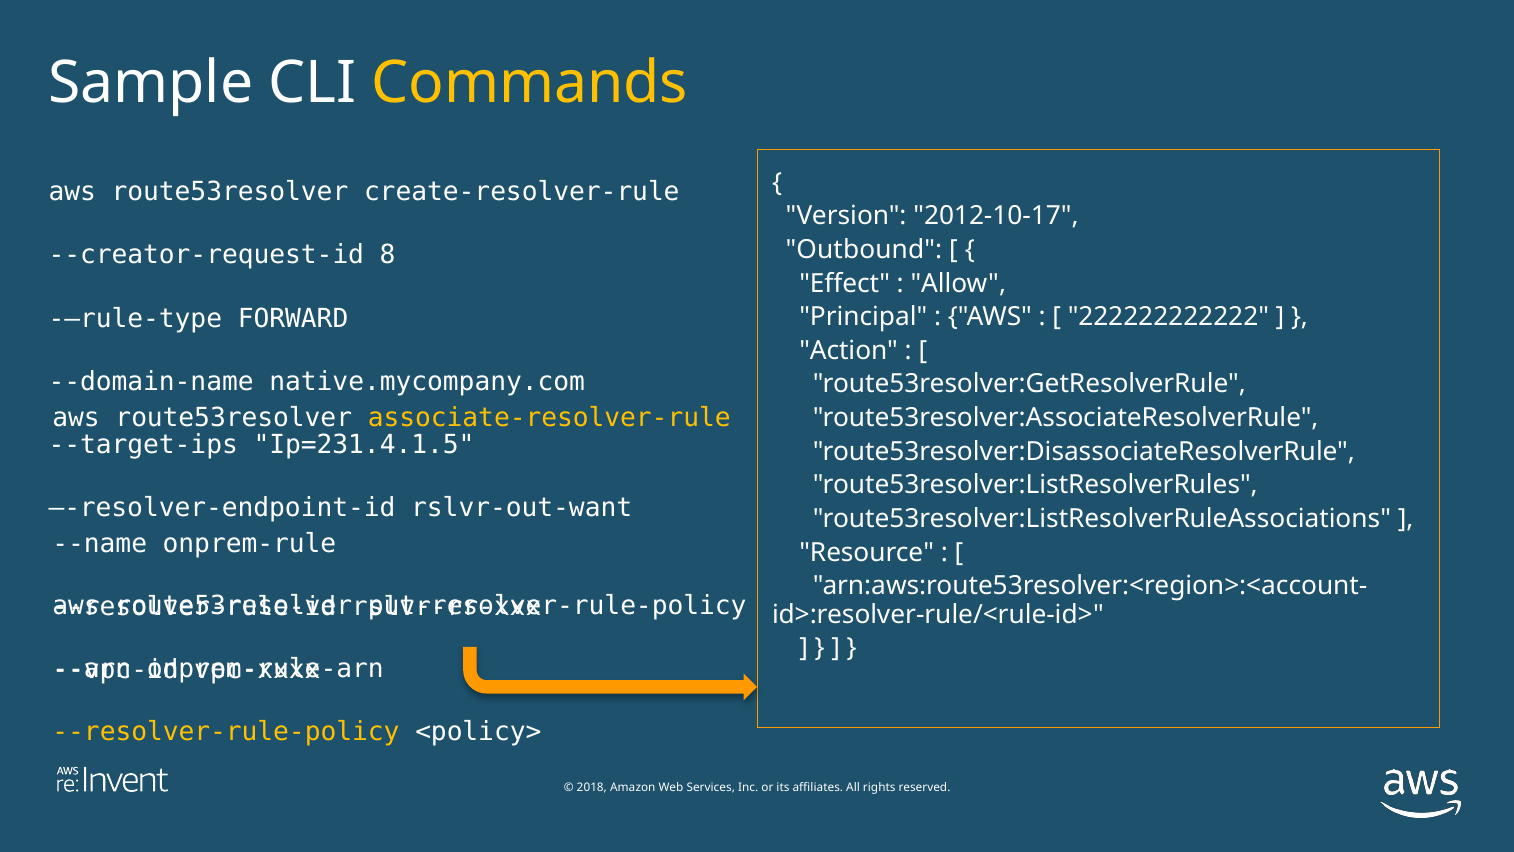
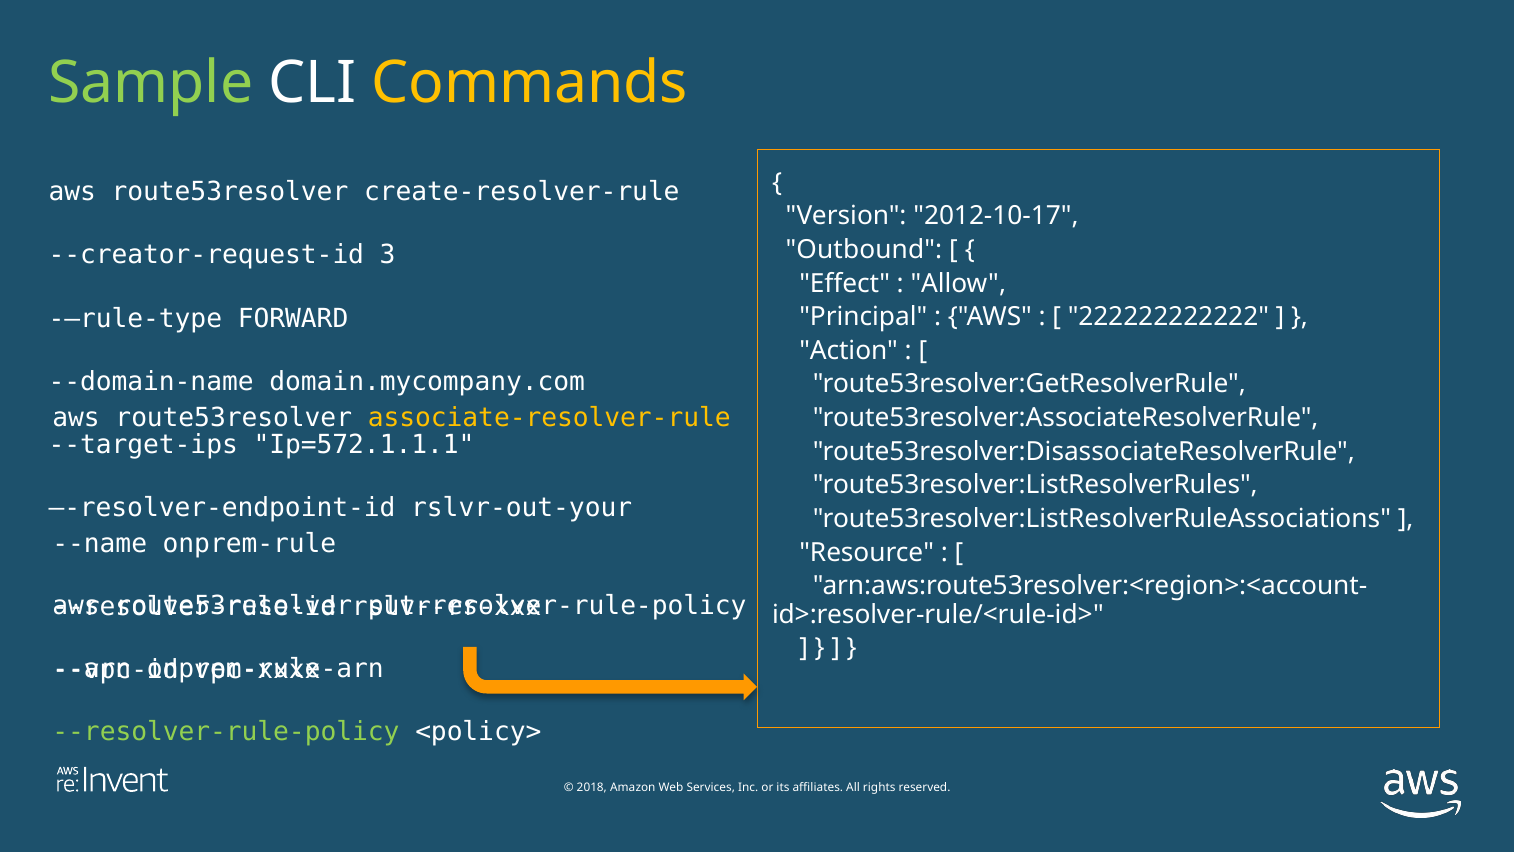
Sample colour: white -> light green
8: 8 -> 3
native.mycompany.com: native.mycompany.com -> domain.mycompany.com
Ip=231.4.1.5: Ip=231.4.1.5 -> Ip=572.1.1.1
rslvr-out-want: rslvr-out-want -> rslvr-out-your
--resolver-rule-policy colour: yellow -> light green
